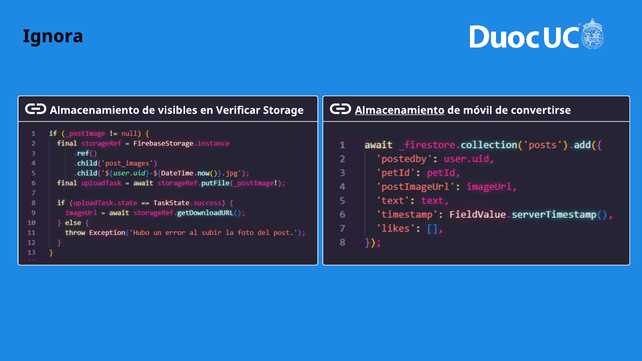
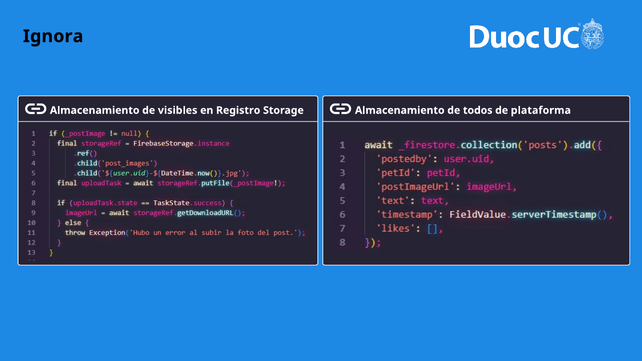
Verificar: Verificar -> Registro
Almacenamiento at (400, 110) underline: present -> none
móvil: móvil -> todos
convertirse: convertirse -> plataforma
